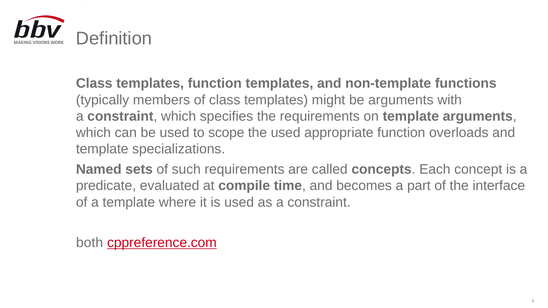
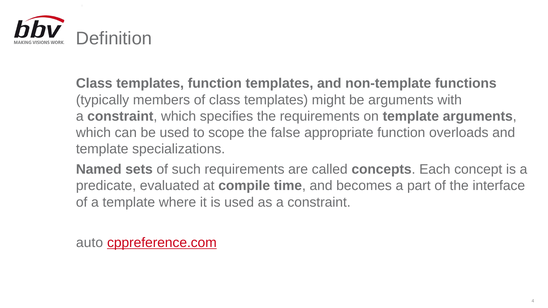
the used: used -> false
both: both -> auto
